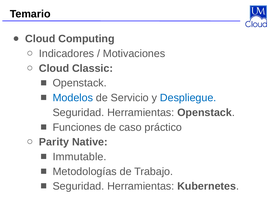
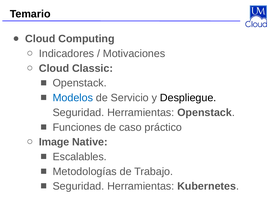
Despliegue colour: blue -> black
Parity: Parity -> Image
Immutable: Immutable -> Escalables
